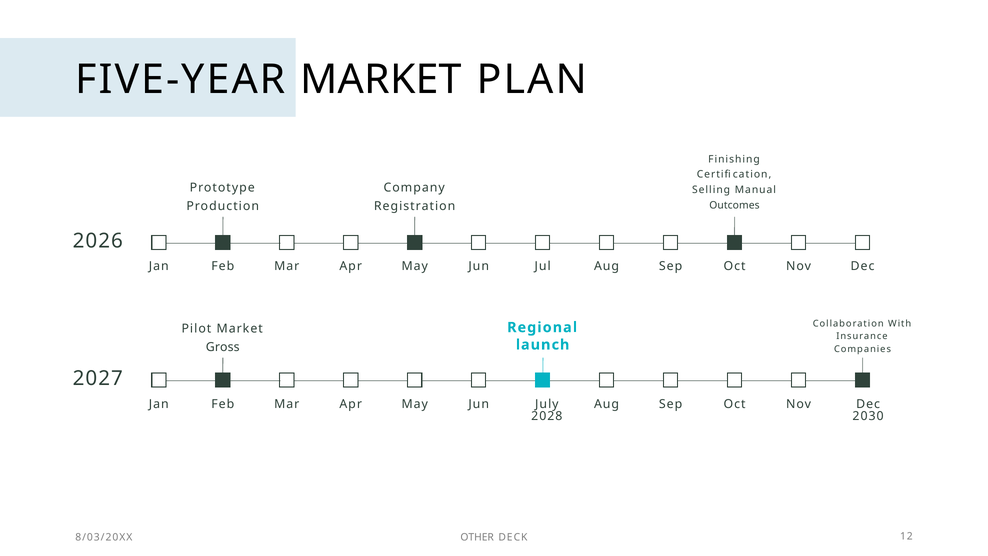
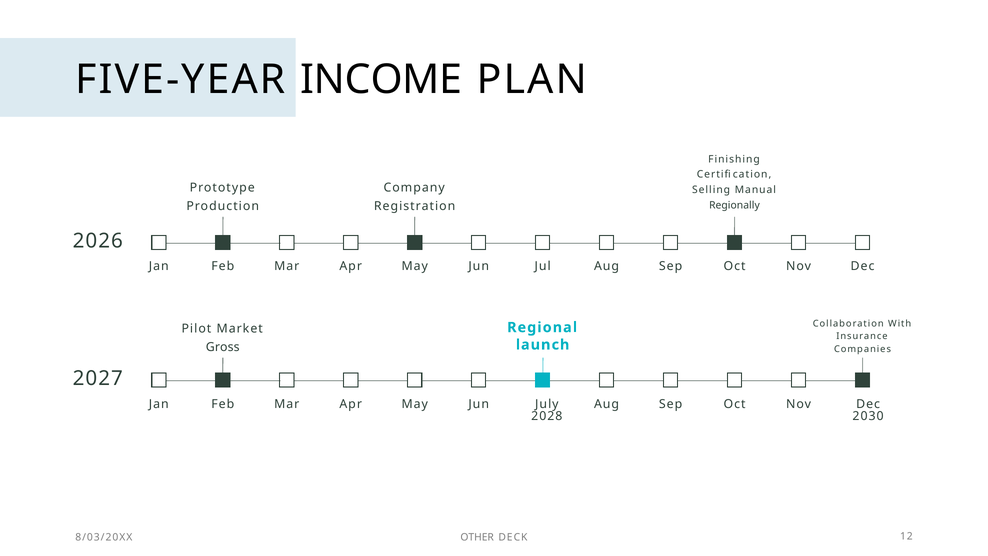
FIVE-YEAR MARKET: MARKET -> INCOME
Outcomes: Outcomes -> Regionally
